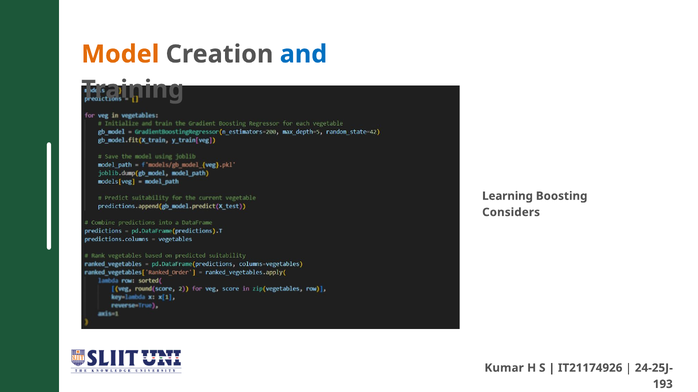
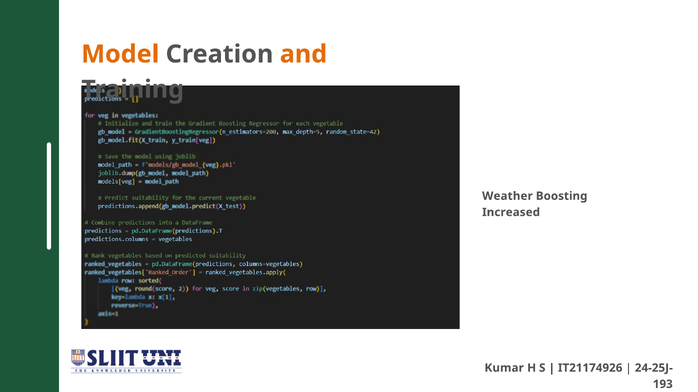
and colour: blue -> orange
Learning: Learning -> Weather
Considers: Considers -> Increased
